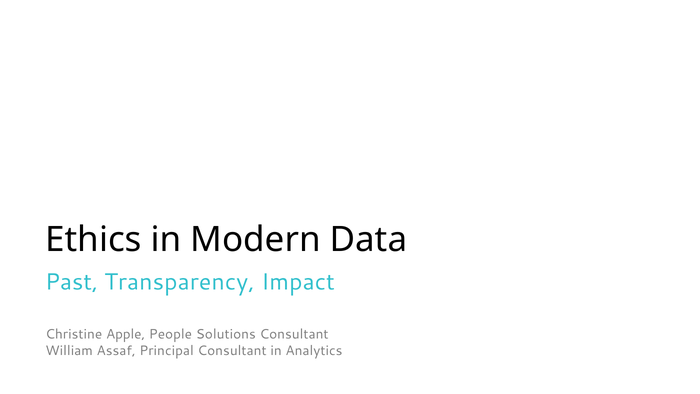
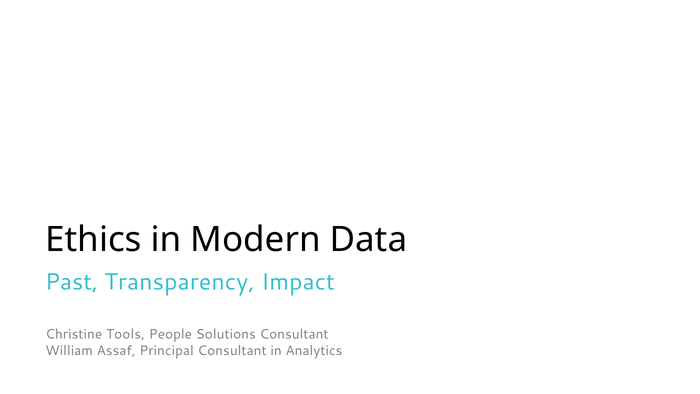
Apple: Apple -> Tools
